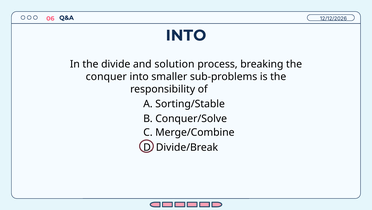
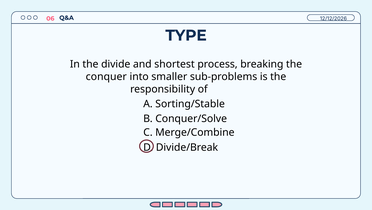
INTO at (186, 35): INTO -> TYPE
solution: solution -> shortest
